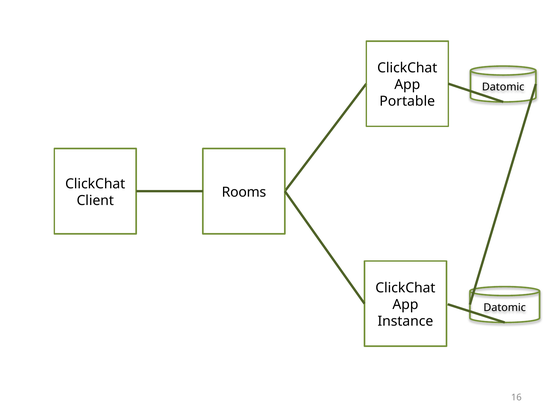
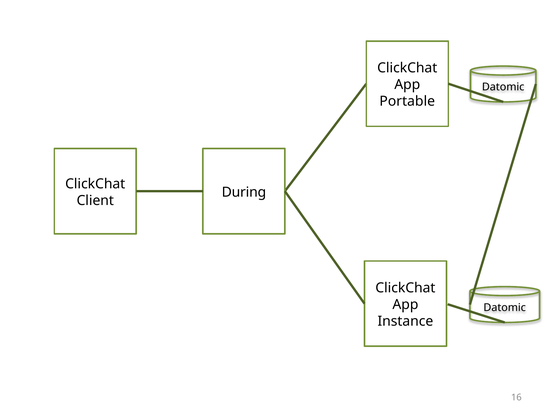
Rooms: Rooms -> During
